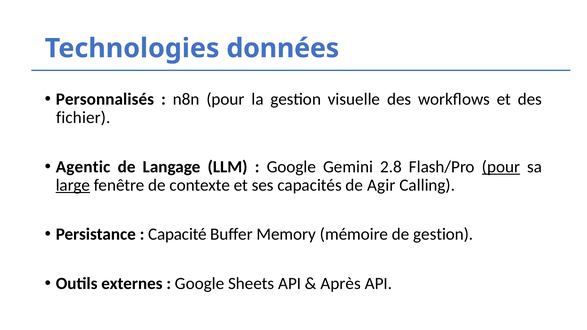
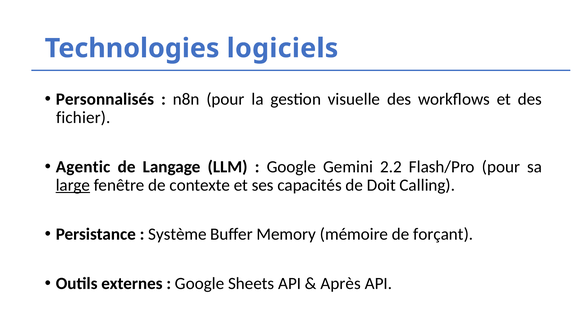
données: données -> logiciels
2.8: 2.8 -> 2.2
pour at (501, 167) underline: present -> none
Agir: Agir -> Doit
Capacité: Capacité -> Système
de gestion: gestion -> forçant
